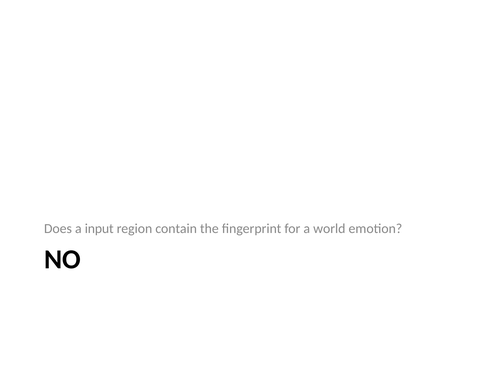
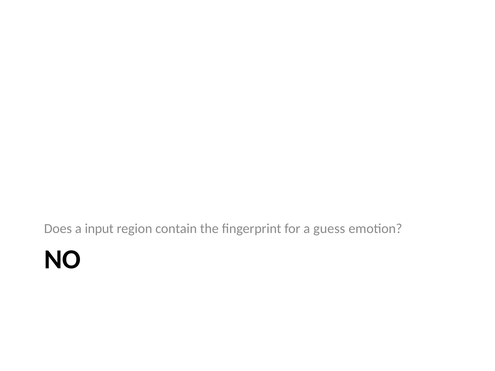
world: world -> guess
